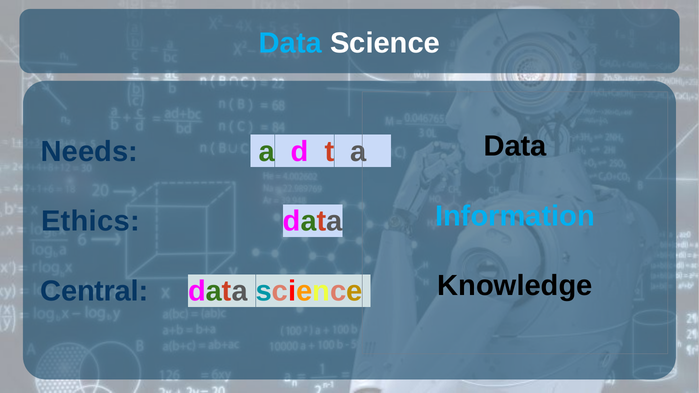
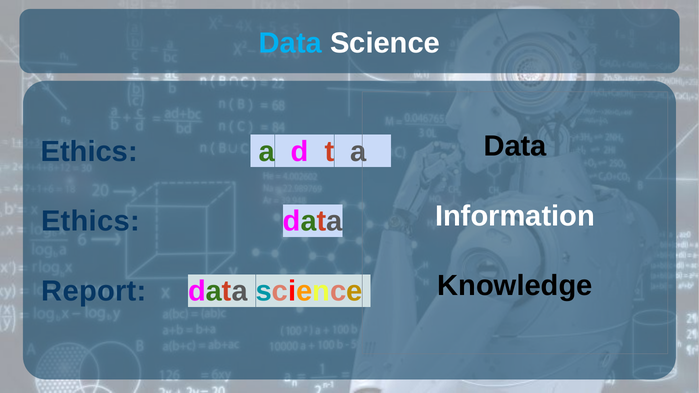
Needs at (89, 151): Needs -> Ethics
Information colour: light blue -> white
Central: Central -> Report
